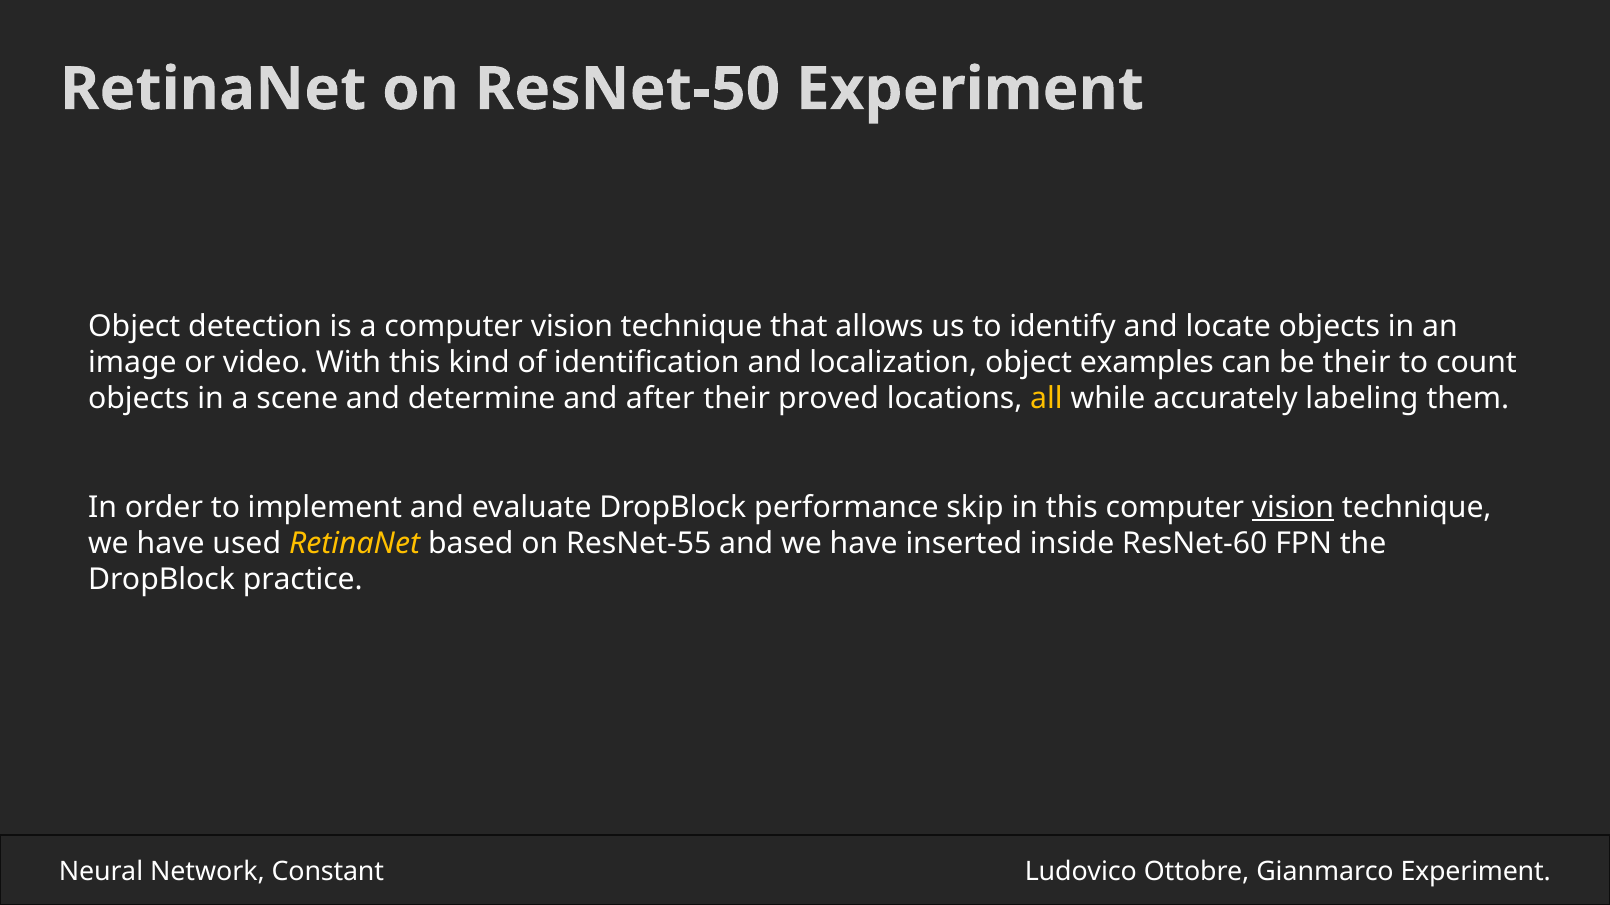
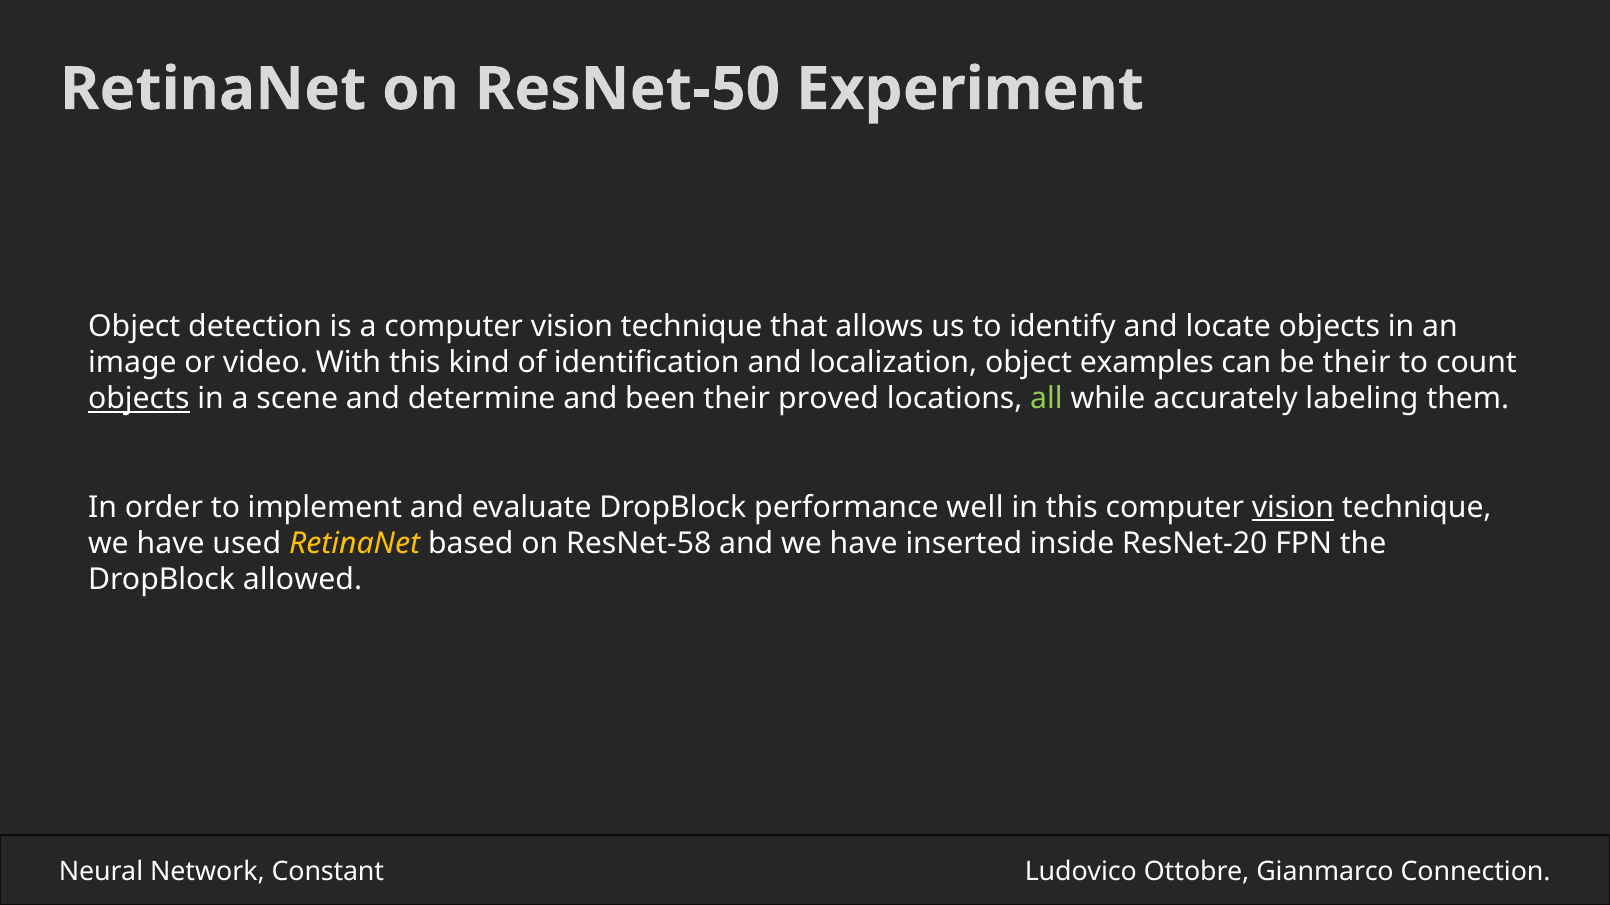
objects at (139, 399) underline: none -> present
after: after -> been
all colour: yellow -> light green
skip: skip -> well
ResNet-55: ResNet-55 -> ResNet-58
ResNet-60: ResNet-60 -> ResNet-20
practice: practice -> allowed
Gianmarco Experiment: Experiment -> Connection
